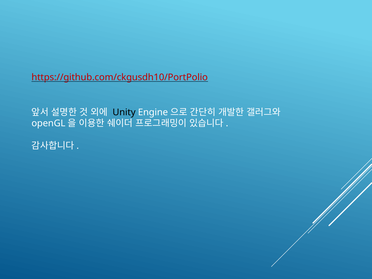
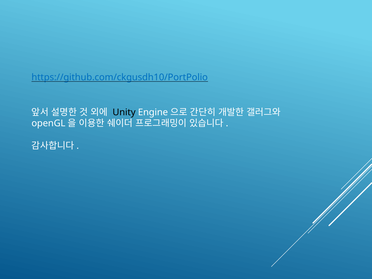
https://github.com/ckgusdh10/PortPolio colour: red -> blue
